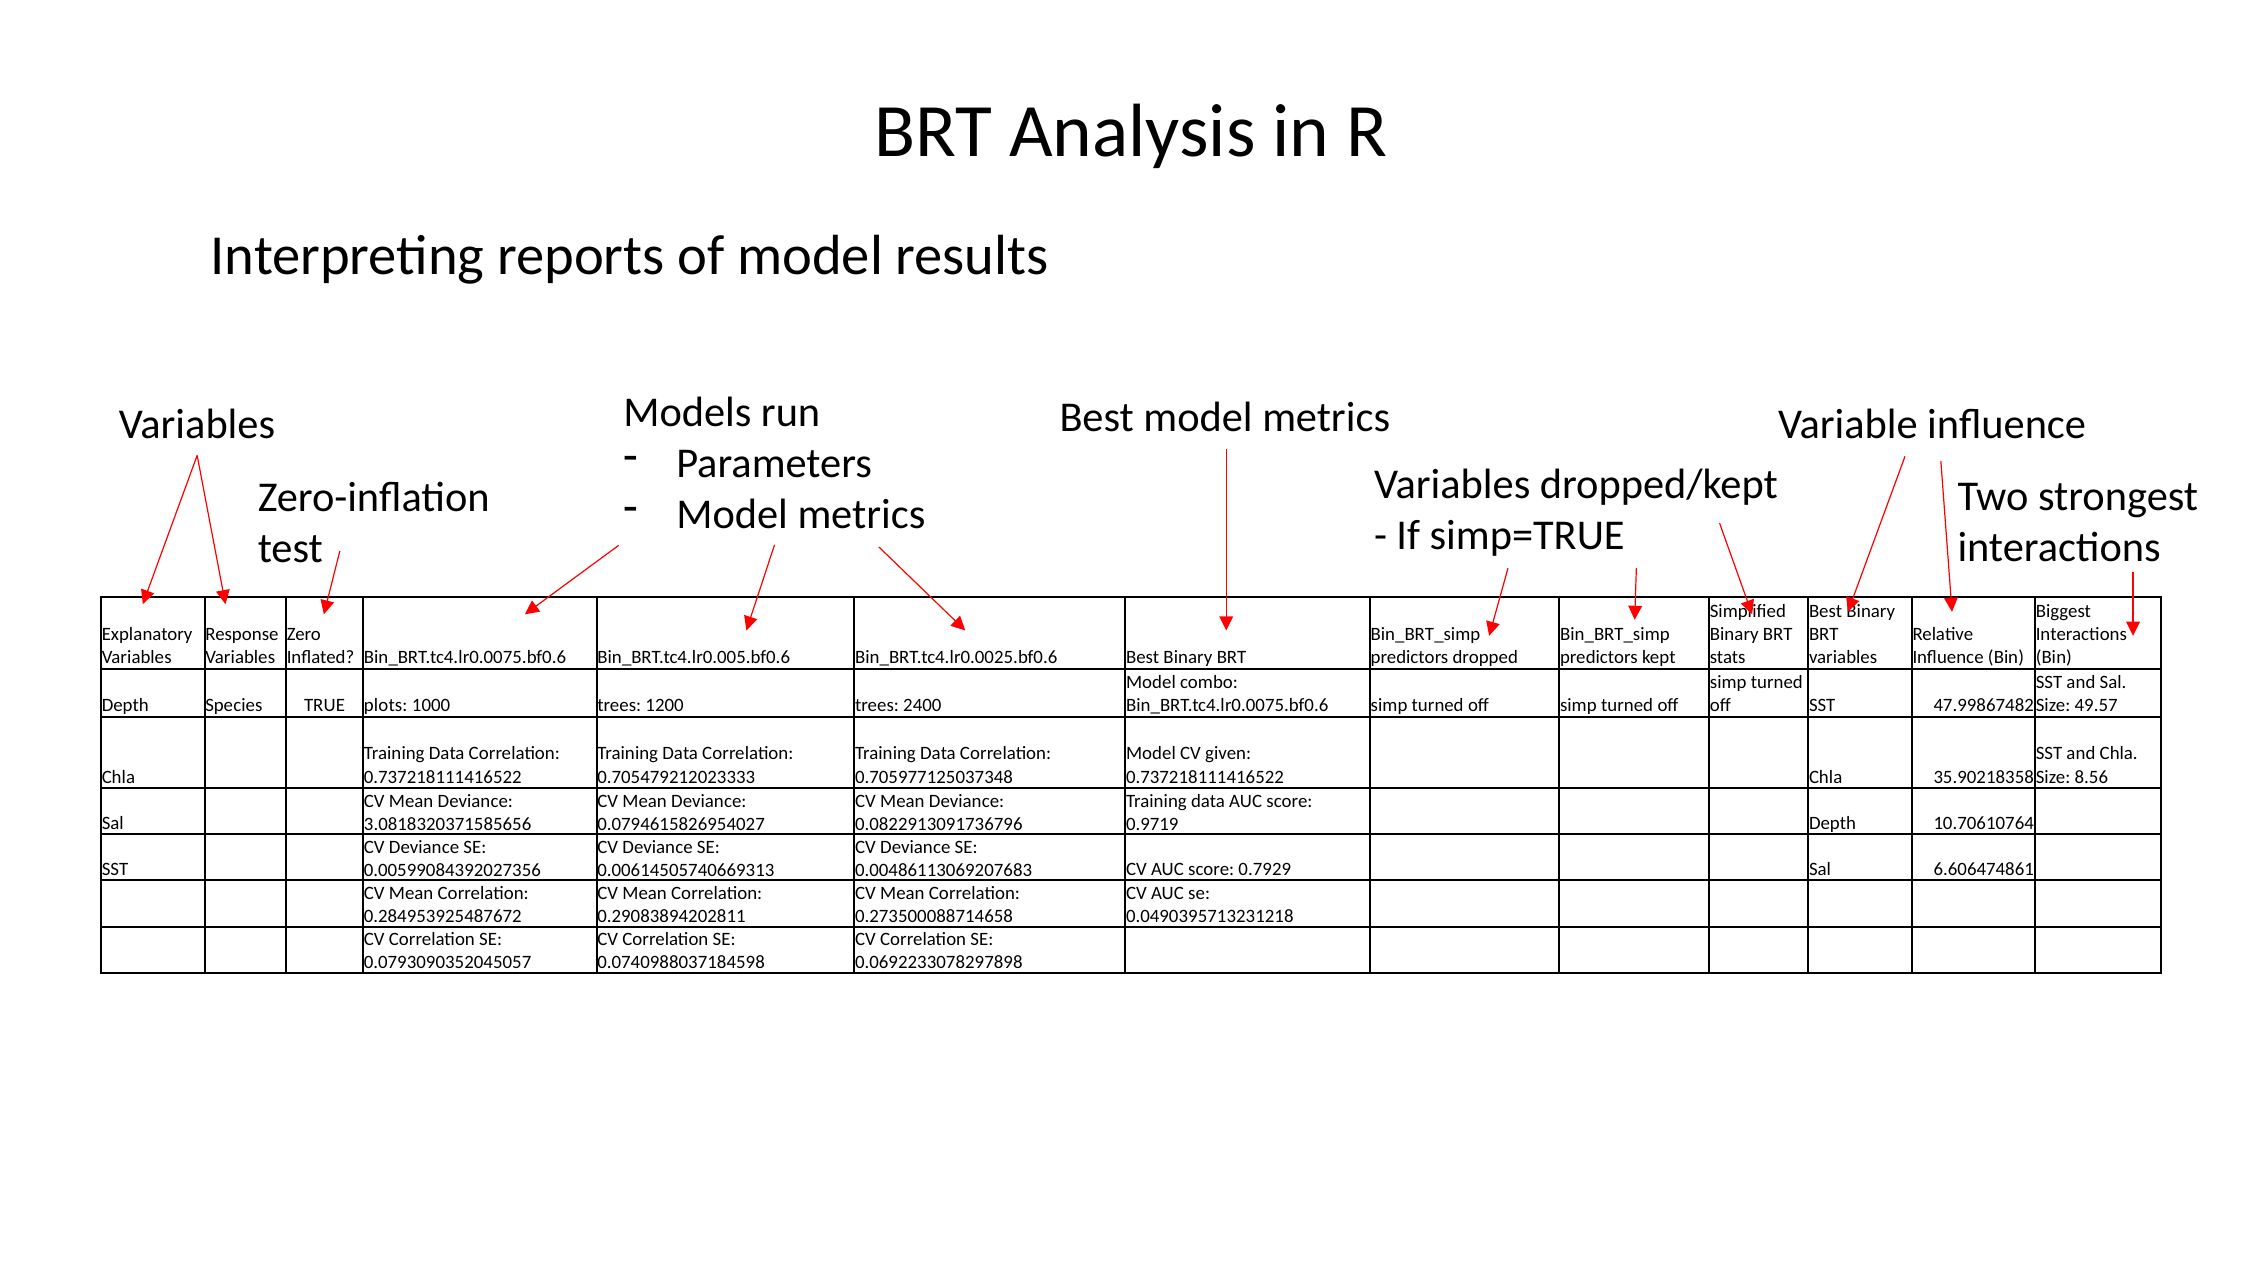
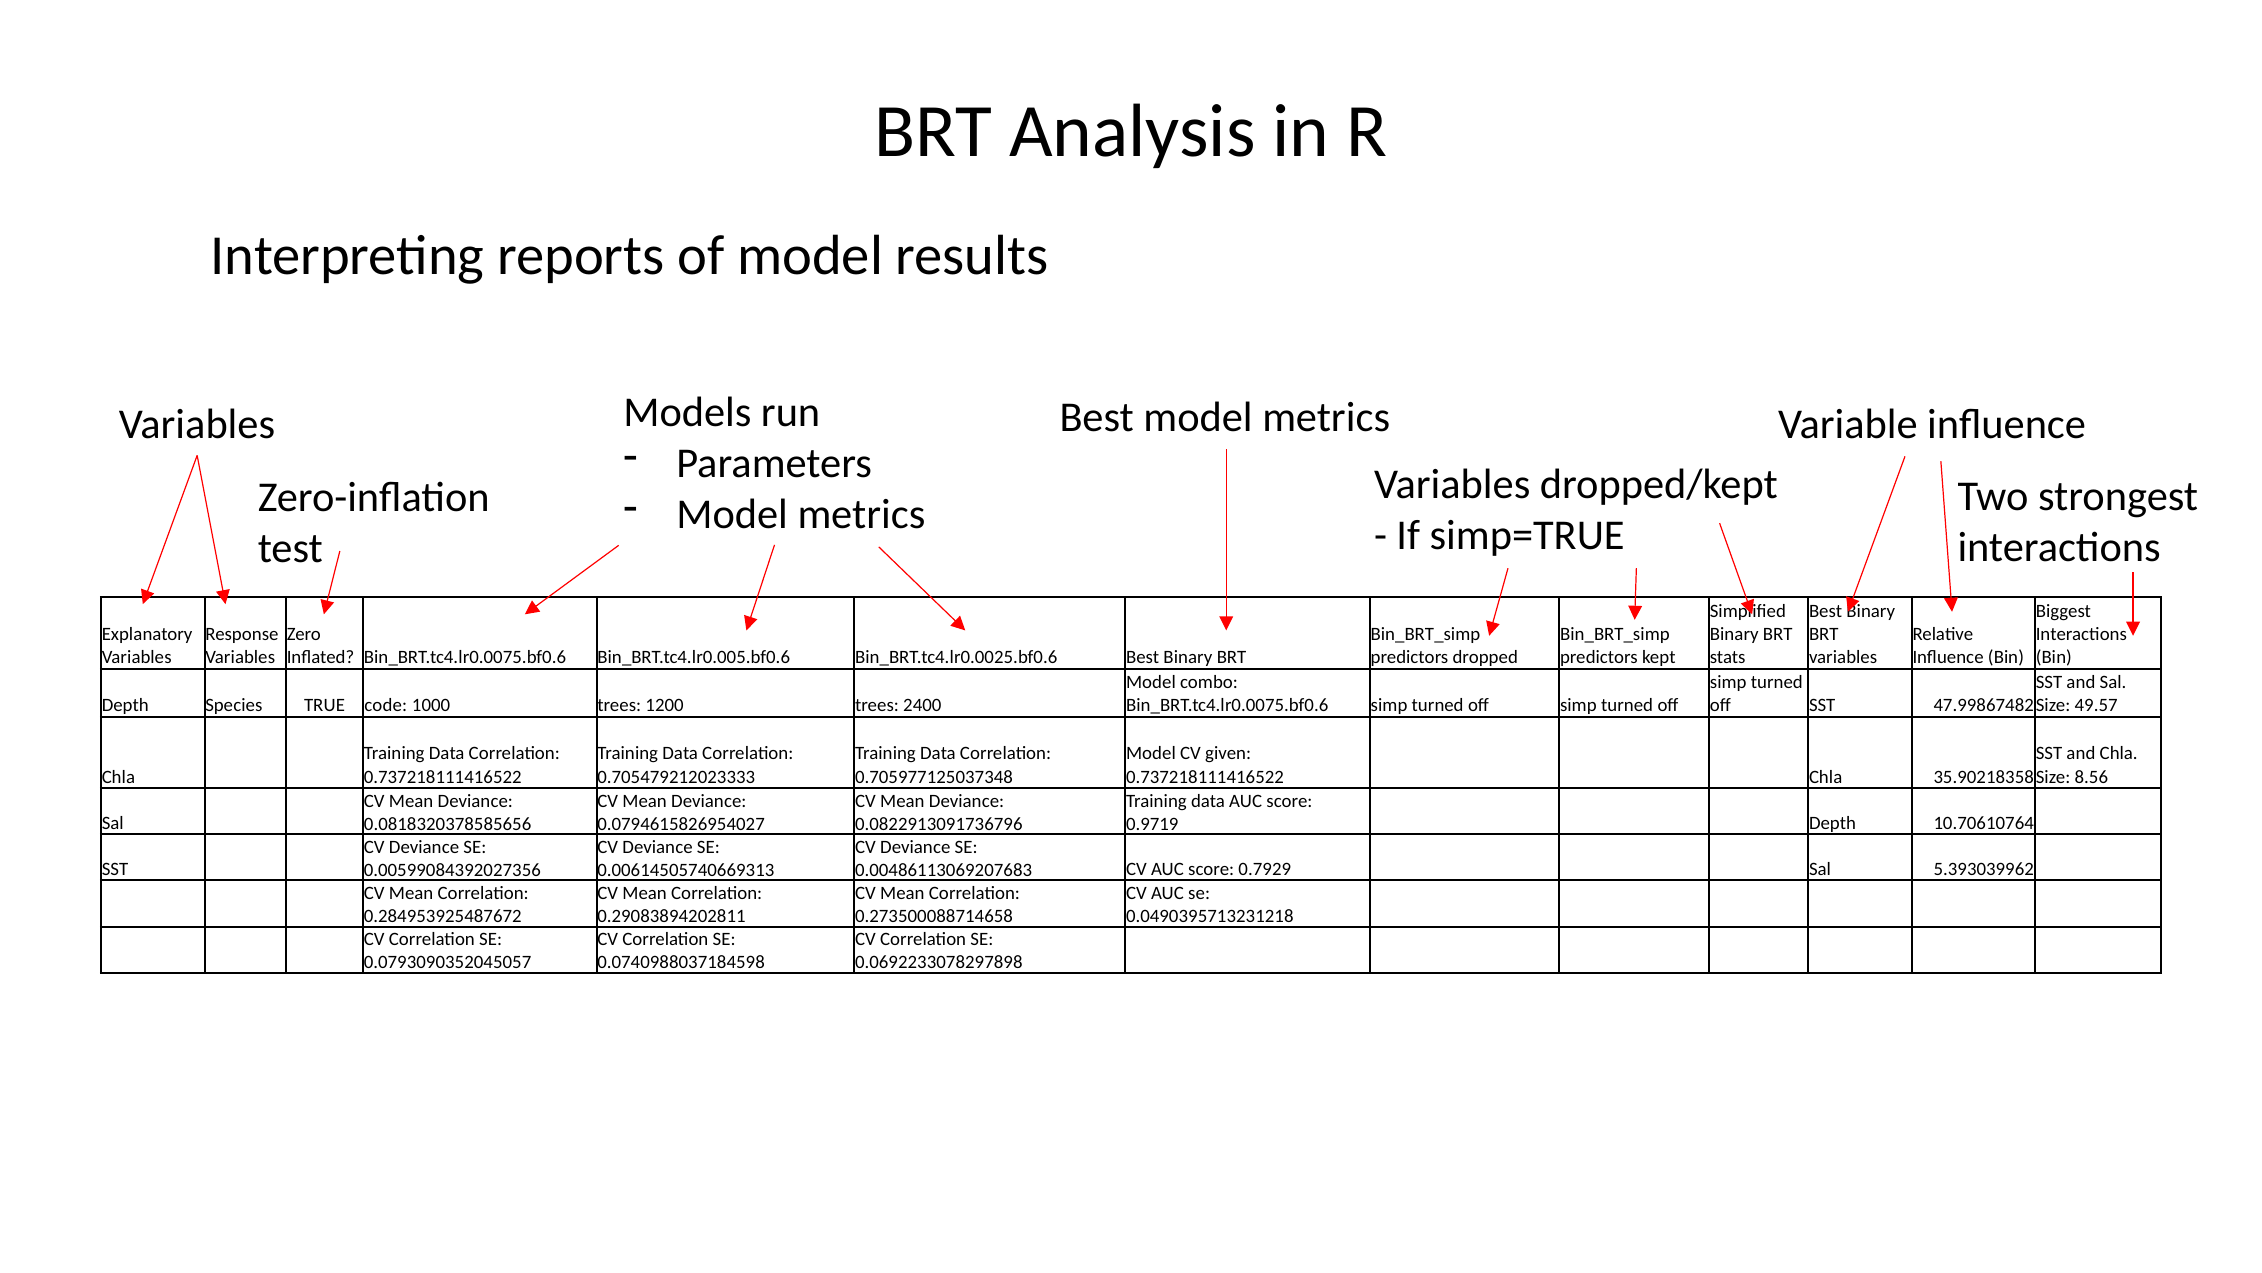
plots: plots -> code
3.0818320371585656: 3.0818320371585656 -> 0.0818320378585656
6.606474861: 6.606474861 -> 5.393039962
